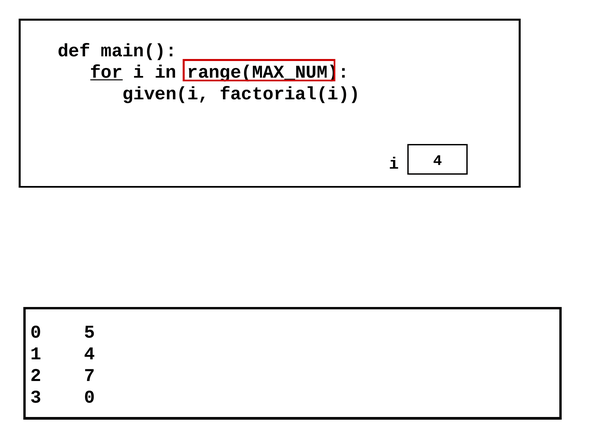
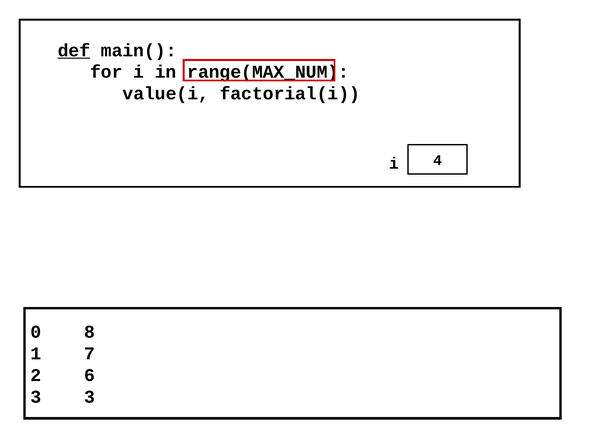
def underline: none -> present
for underline: present -> none
given(i: given(i -> value(i
5: 5 -> 8
1 4: 4 -> 7
7: 7 -> 6
3 0: 0 -> 3
